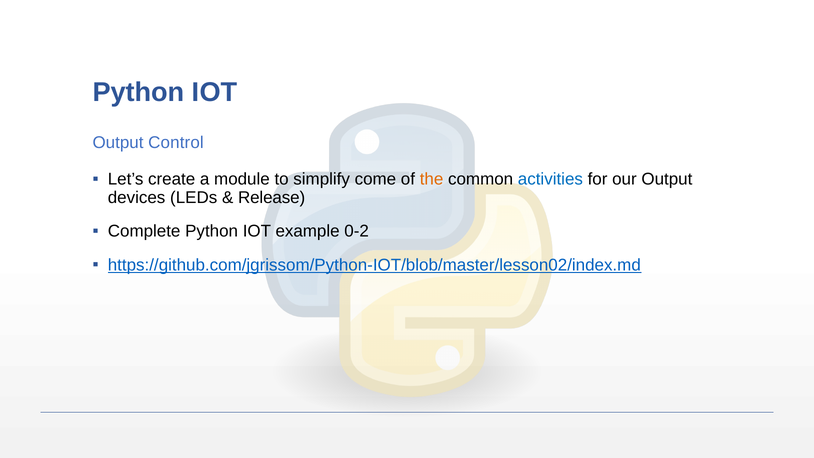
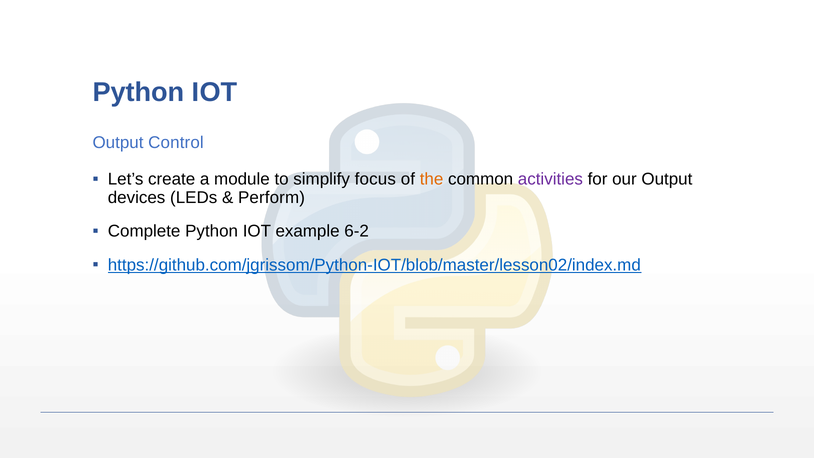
come: come -> focus
activities colour: blue -> purple
Release: Release -> Perform
0-2: 0-2 -> 6-2
